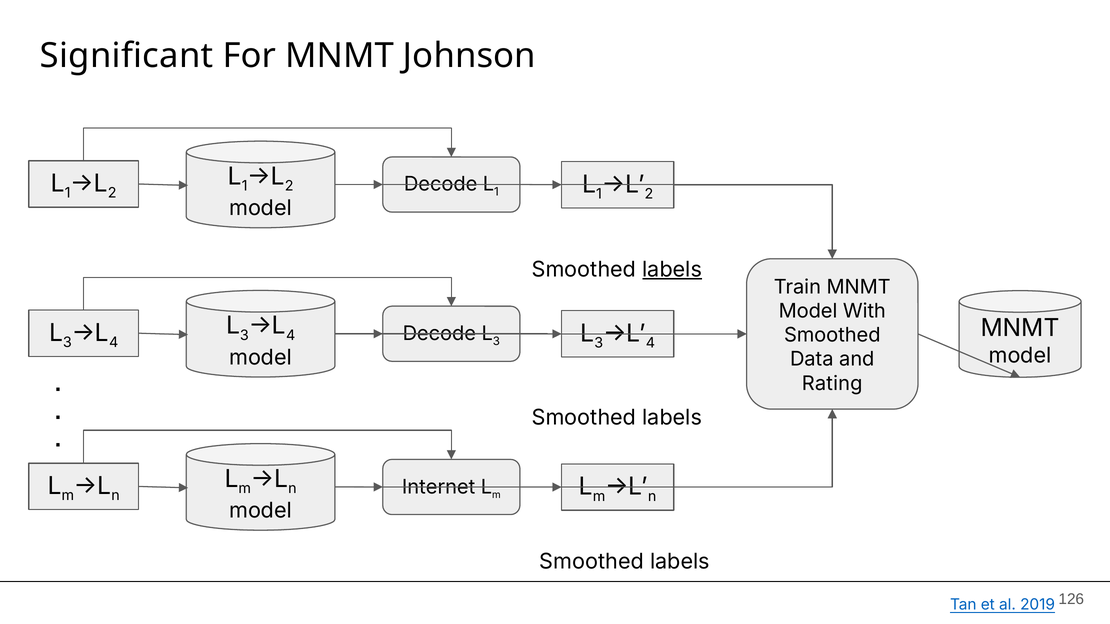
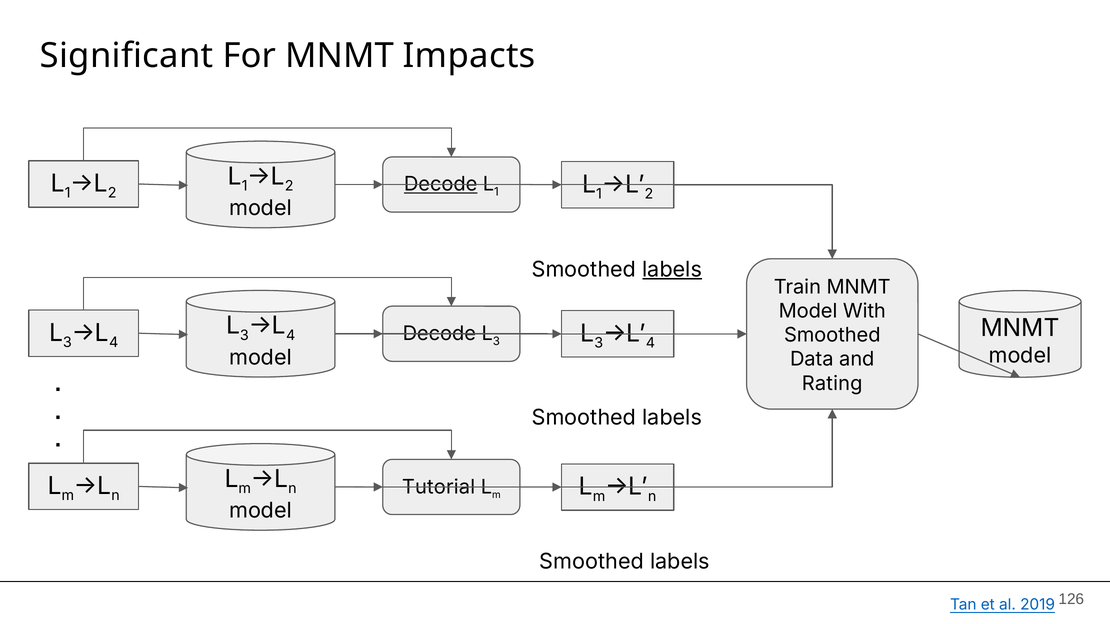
Johnson: Johnson -> Impacts
Decode at (441, 184) underline: none -> present
Internet: Internet -> Tutorial
